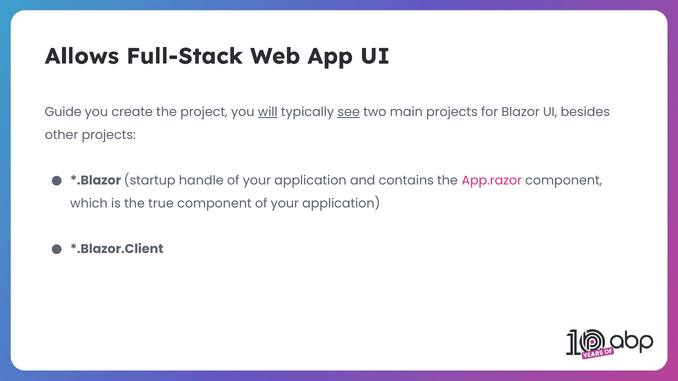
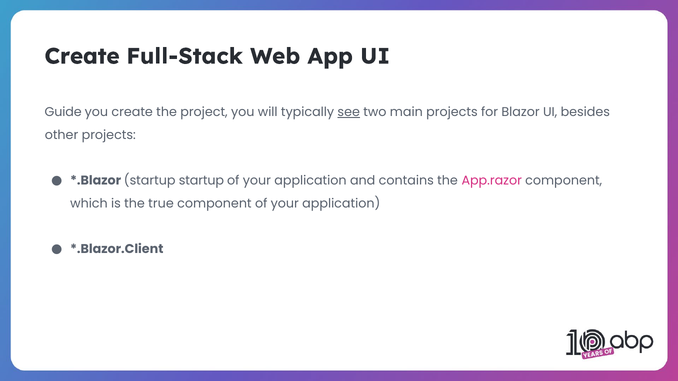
Allows at (82, 56): Allows -> Create
will underline: present -> none
startup handle: handle -> startup
